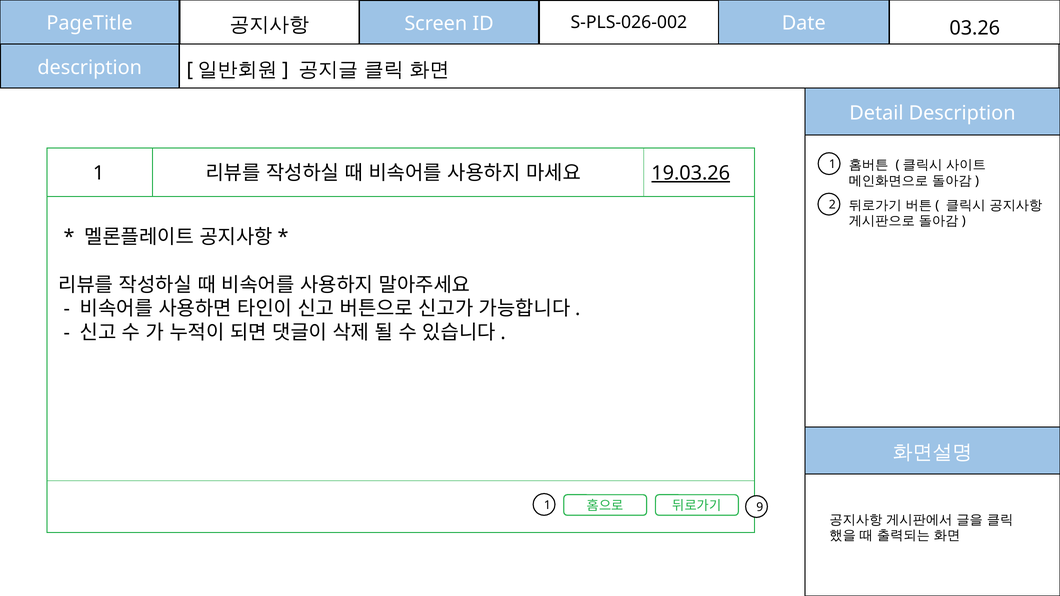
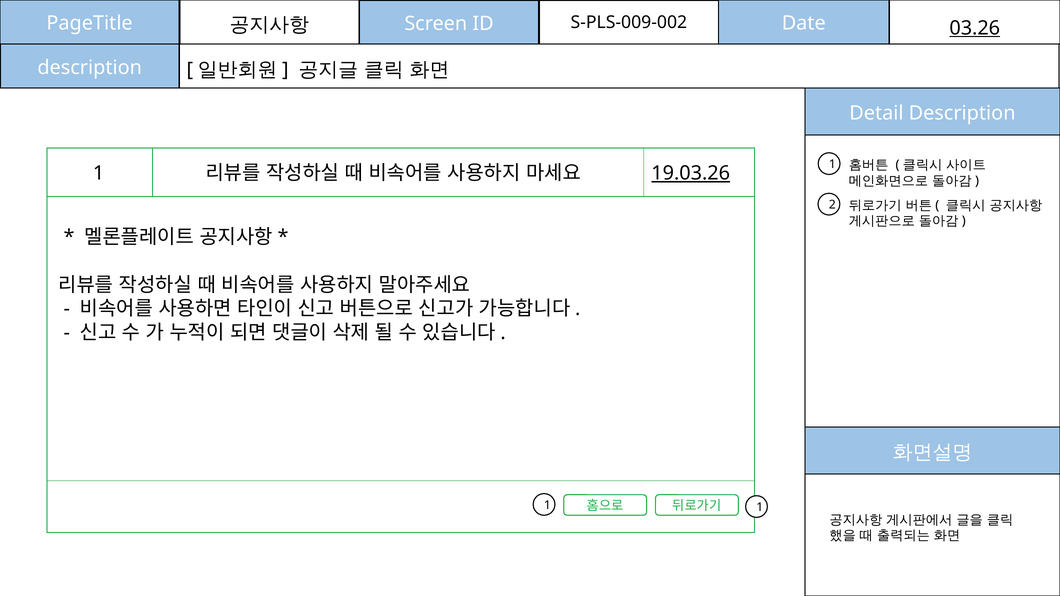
S-PLS-026-002: S-PLS-026-002 -> S-PLS-009-002
03.26 underline: none -> present
1 9: 9 -> 1
